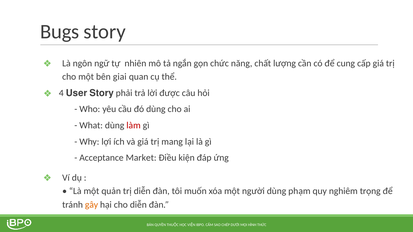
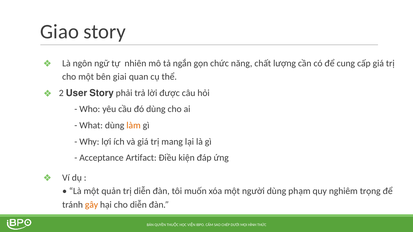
Bugs: Bugs -> Giao
4: 4 -> 2
làm colour: red -> orange
Market: Market -> Artifact
